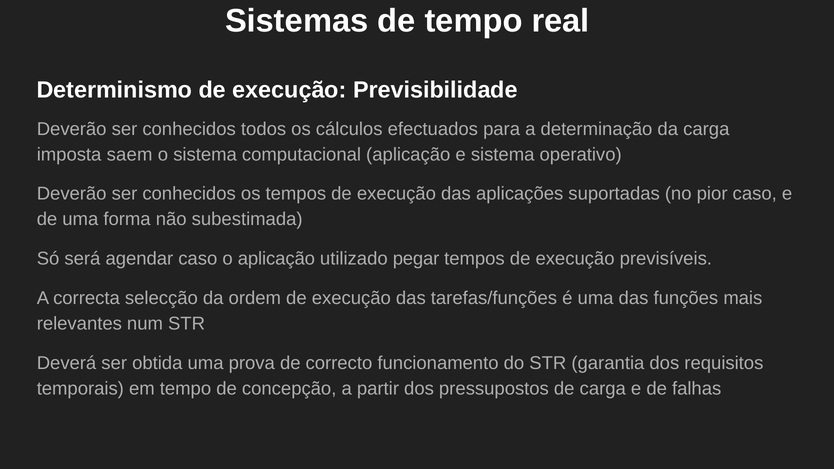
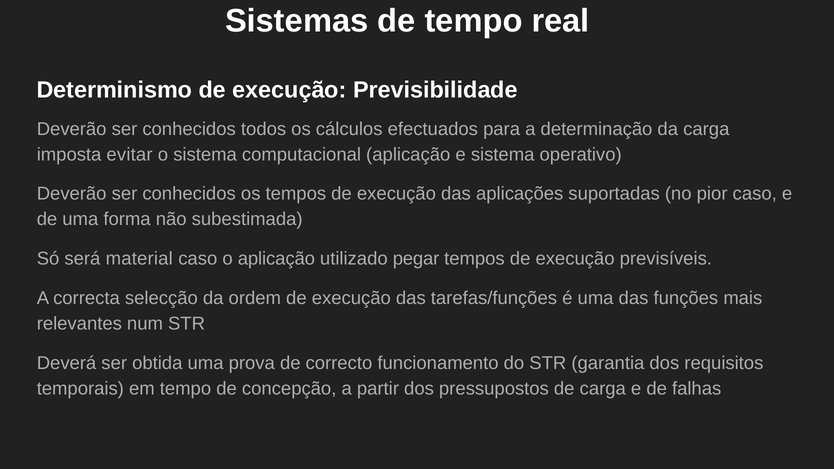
saem: saem -> evitar
agendar: agendar -> material
